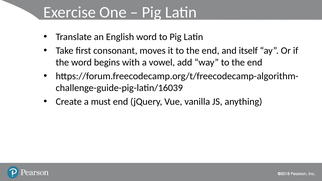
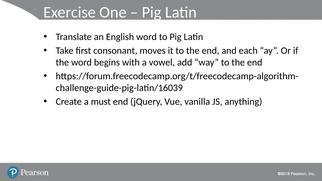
itself: itself -> each
